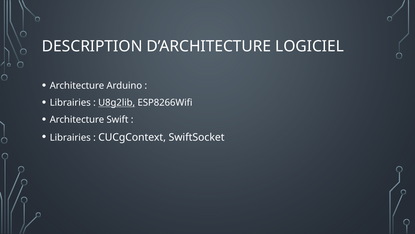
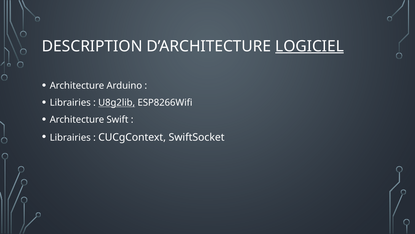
LOGICIEL underline: none -> present
